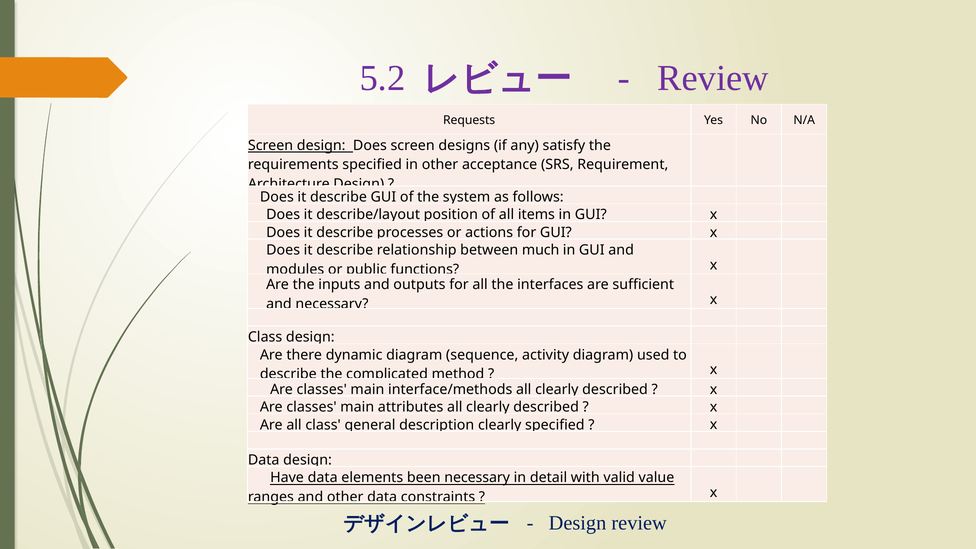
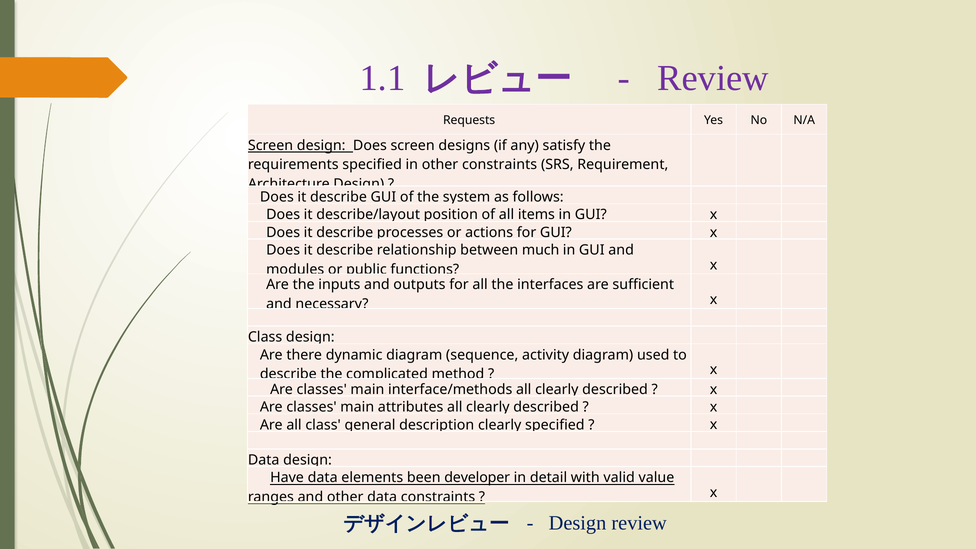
5.2: 5.2 -> 1.1
other acceptance: acceptance -> constraints
been necessary: necessary -> developer
